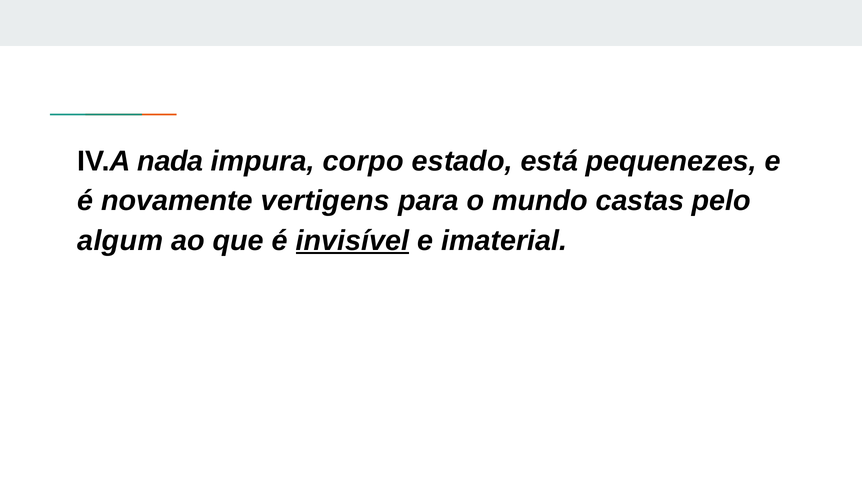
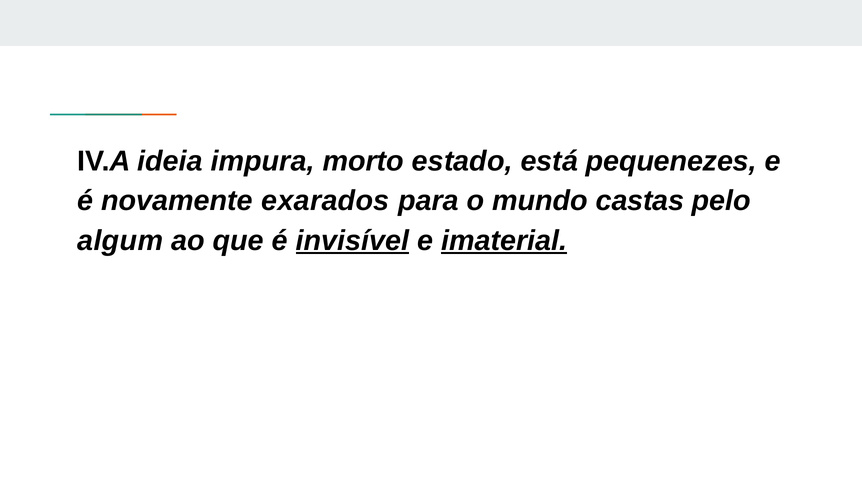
nada: nada -> ideia
corpo: corpo -> morto
vertigens: vertigens -> exarados
imaterial underline: none -> present
